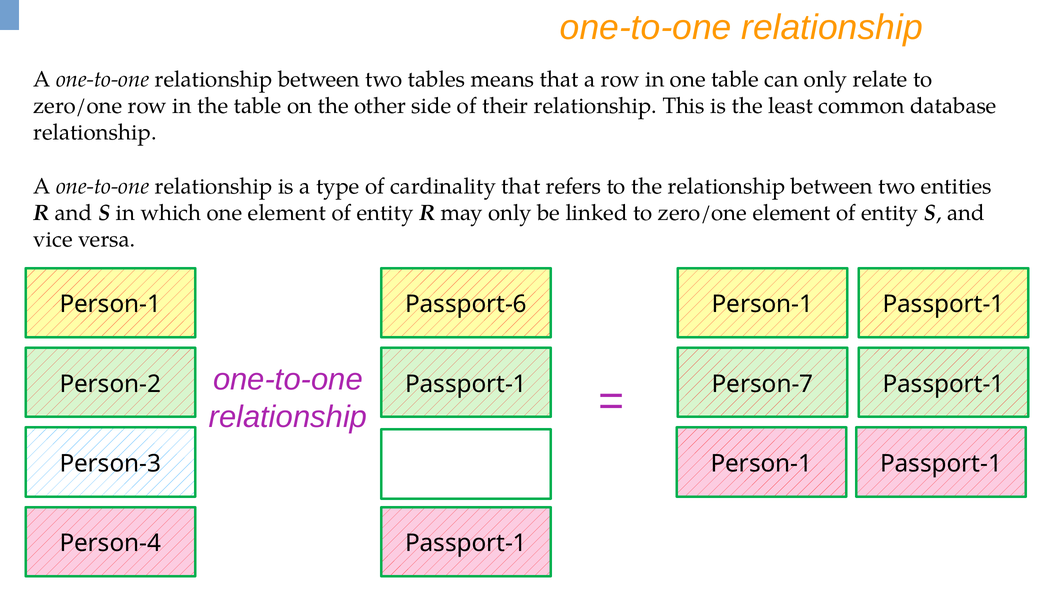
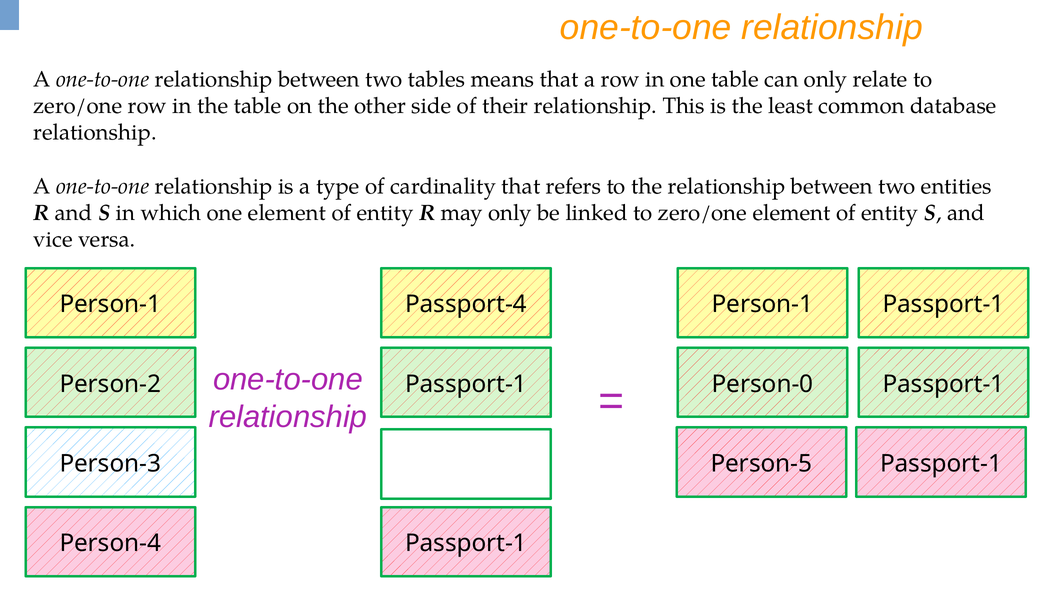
Passport-6: Passport-6 -> Passport-4
Person-7: Person-7 -> Person-0
Person-1 at (761, 463): Person-1 -> Person-5
